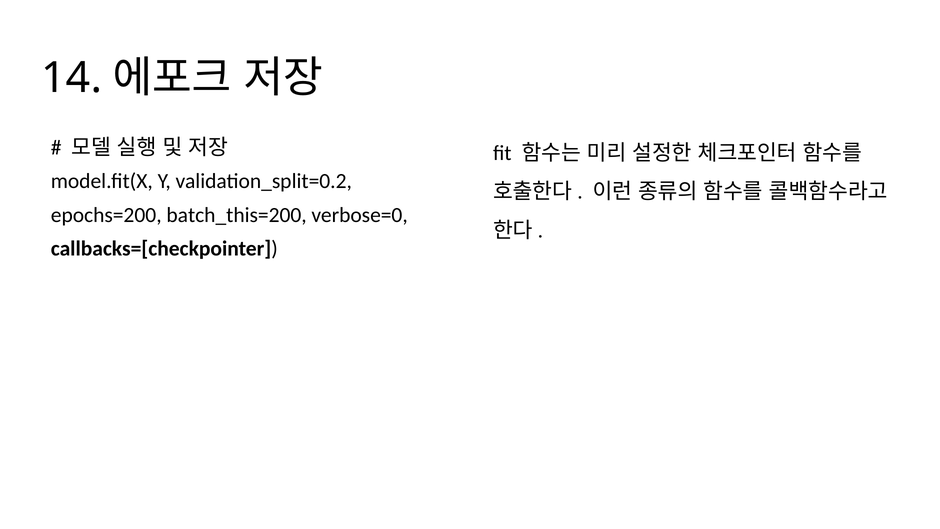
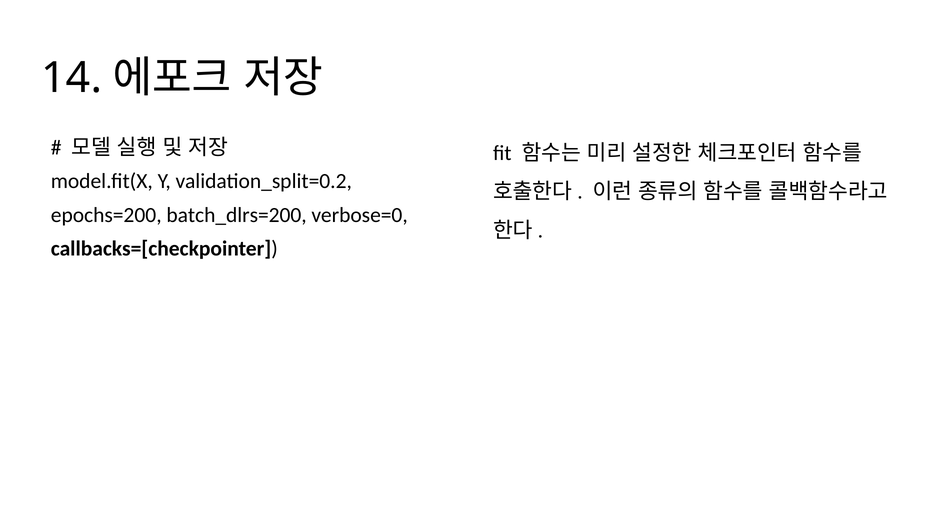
batch_this=200: batch_this=200 -> batch_dlrs=200
